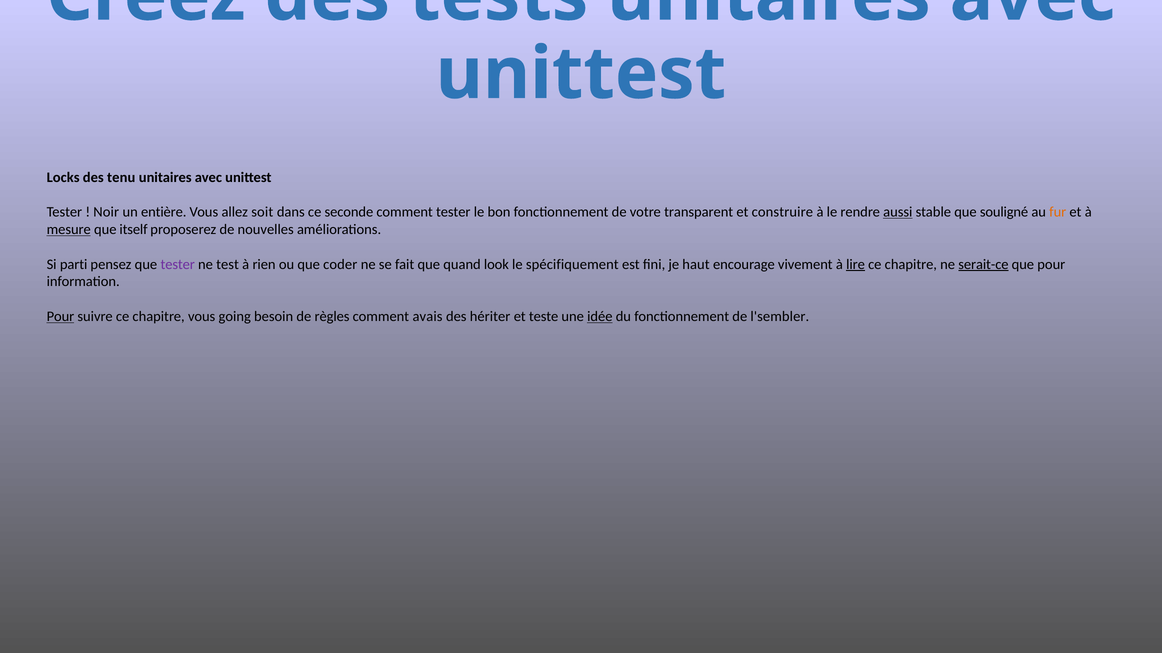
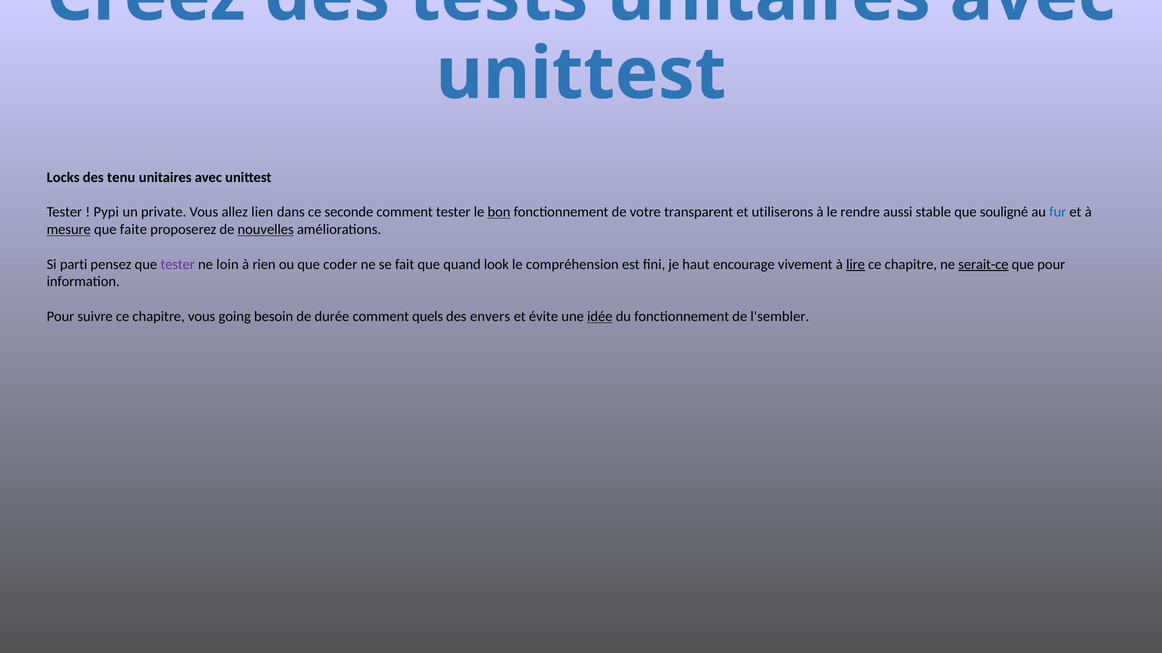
Noir: Noir -> Pypi
entière: entière -> private
soit: soit -> lien
bon underline: none -> present
construire: construire -> utiliserons
aussi underline: present -> none
fur colour: orange -> blue
itself: itself -> faite
nouvelles underline: none -> present
test: test -> loin
spécifiquement: spécifiquement -> compréhension
Pour at (60, 317) underline: present -> none
règles: règles -> durée
avais: avais -> quels
hériter: hériter -> envers
teste: teste -> évite
